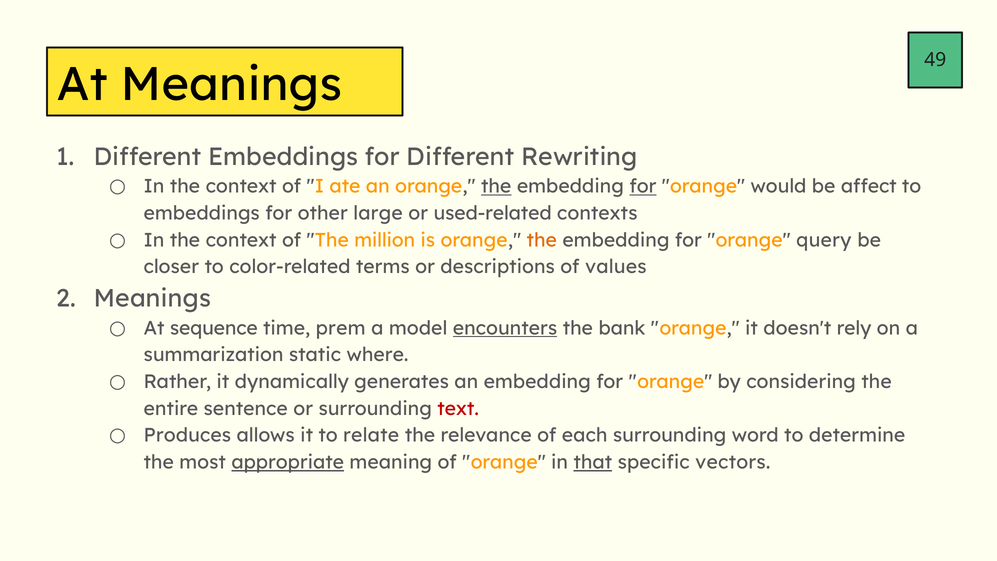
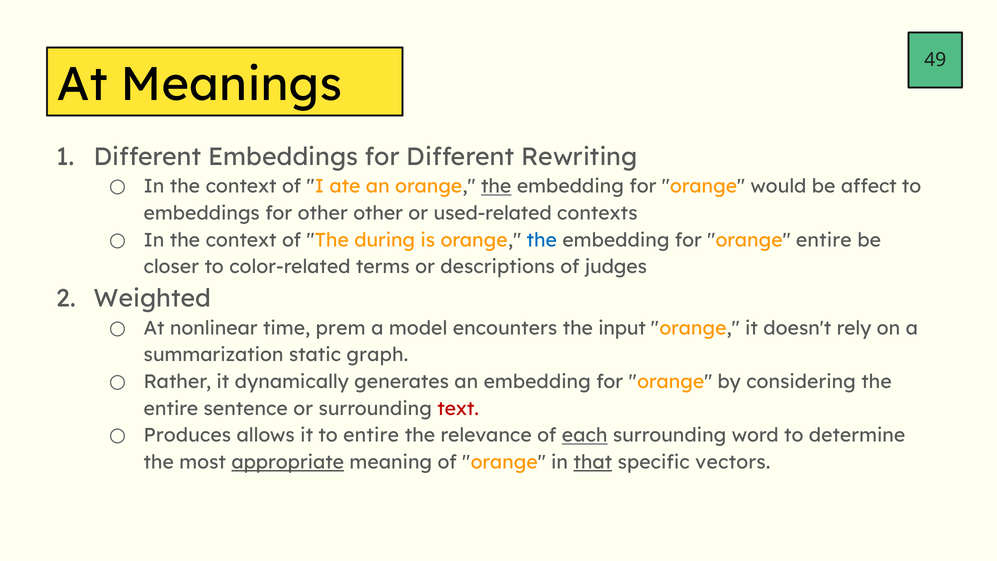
for at (643, 187) underline: present -> none
other large: large -> other
million: million -> during
the at (542, 240) colour: orange -> blue
orange query: query -> entire
values: values -> judges
Meanings at (152, 298): Meanings -> Weighted
sequence: sequence -> nonlinear
encounters underline: present -> none
bank: bank -> input
where: where -> graph
to relate: relate -> entire
each underline: none -> present
